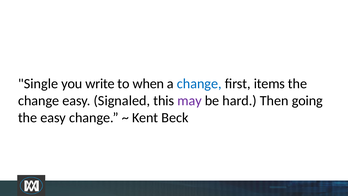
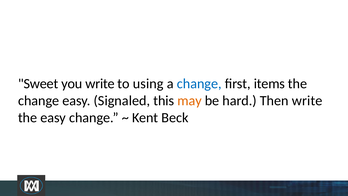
Single: Single -> Sweet
when: when -> using
may colour: purple -> orange
Then going: going -> write
